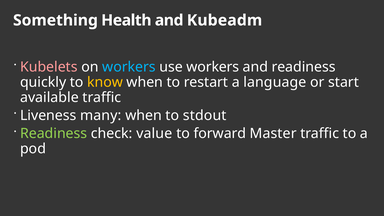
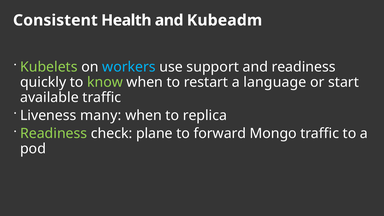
Something: Something -> Consistent
Kubelets colour: pink -> light green
use workers: workers -> support
know colour: yellow -> light green
stdout: stdout -> replica
value: value -> plane
Master: Master -> Mongo
